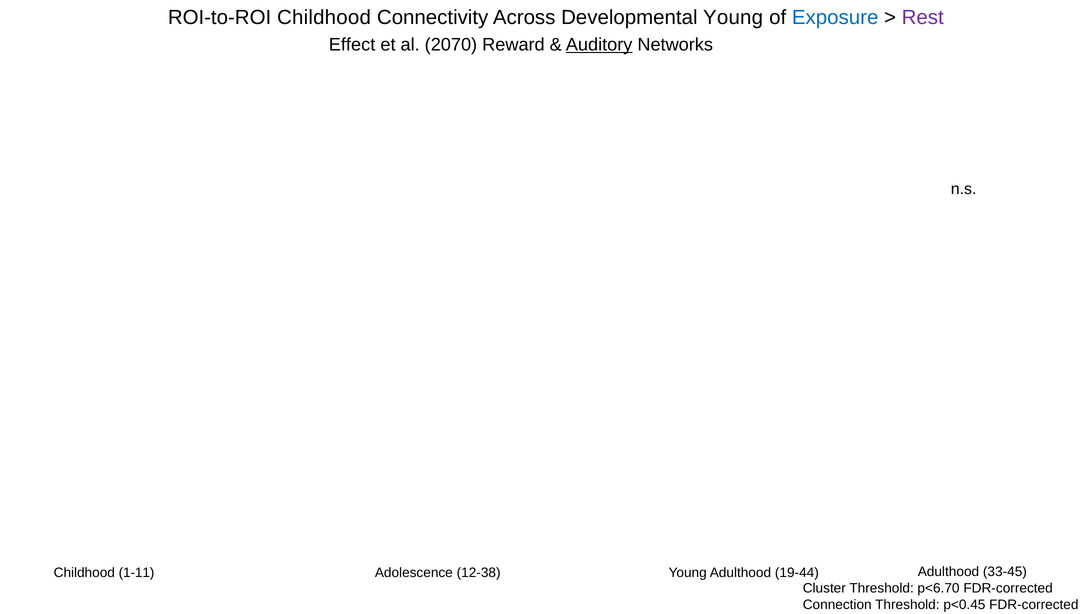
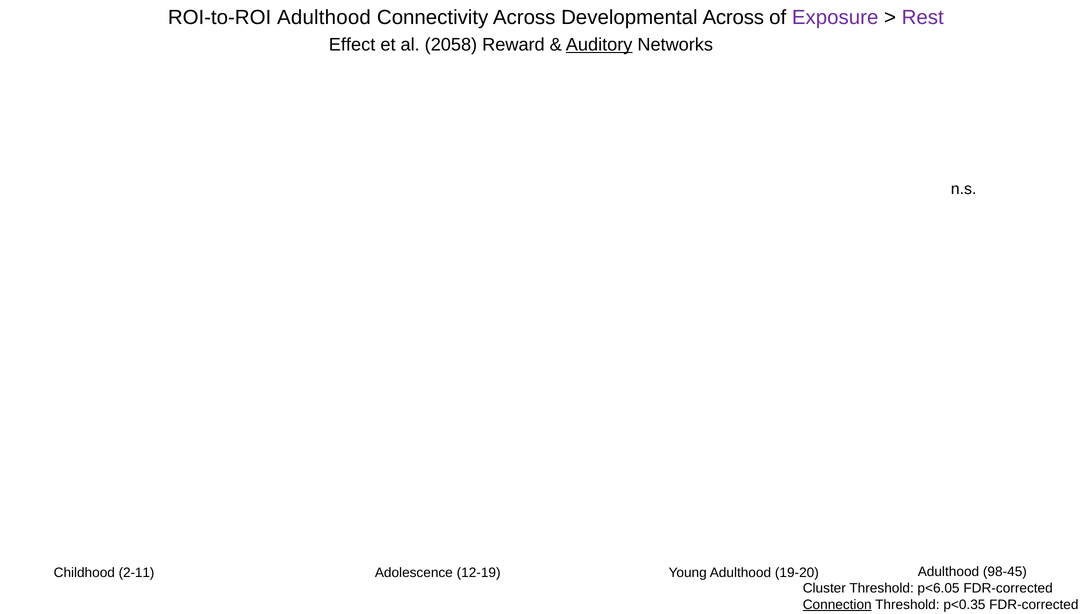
ROI-to-ROI Childhood: Childhood -> Adulthood
Developmental Young: Young -> Across
Exposure colour: blue -> purple
2070: 2070 -> 2058
1-11: 1-11 -> 2-11
12-38: 12-38 -> 12-19
19-44: 19-44 -> 19-20
33-45: 33-45 -> 98-45
p<6.70: p<6.70 -> p<6.05
Connection underline: none -> present
p<0.45: p<0.45 -> p<0.35
